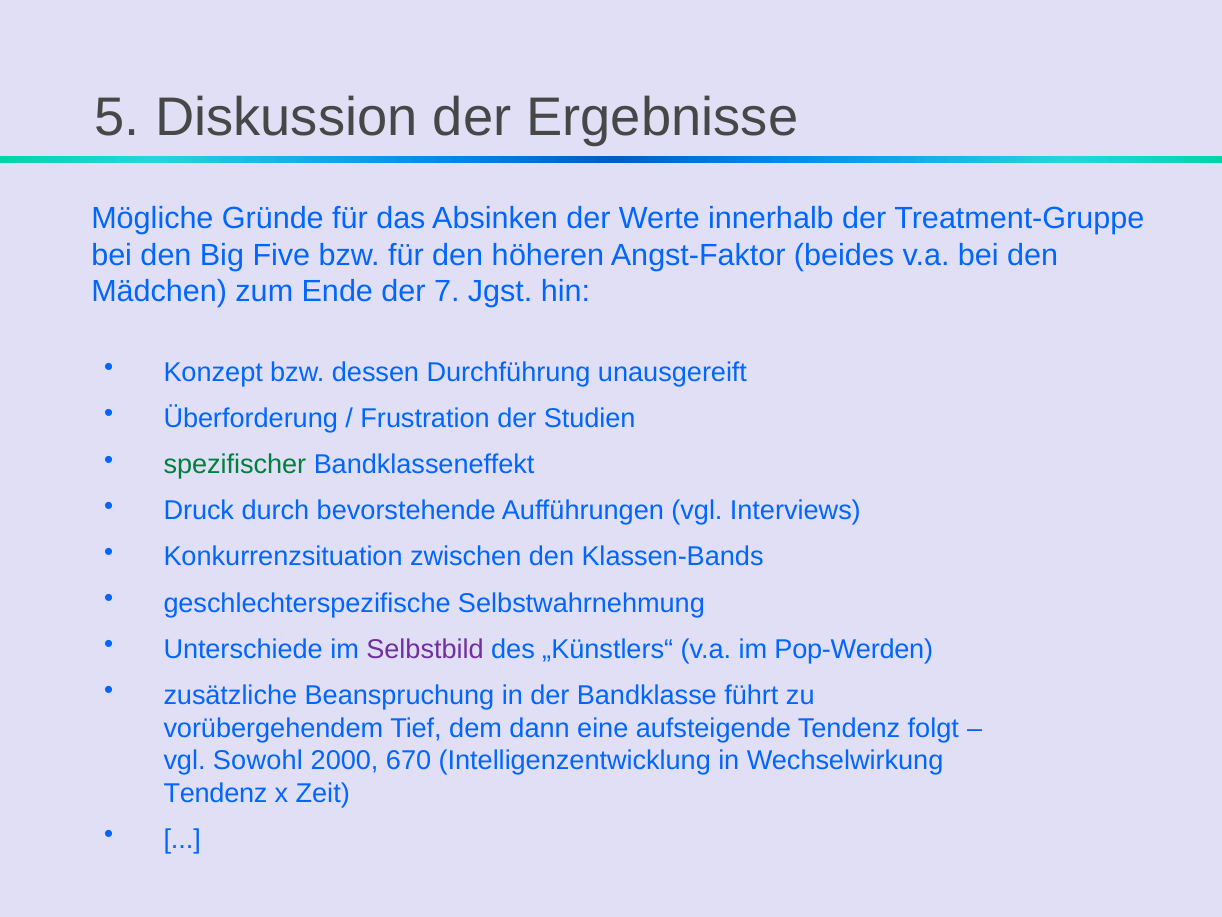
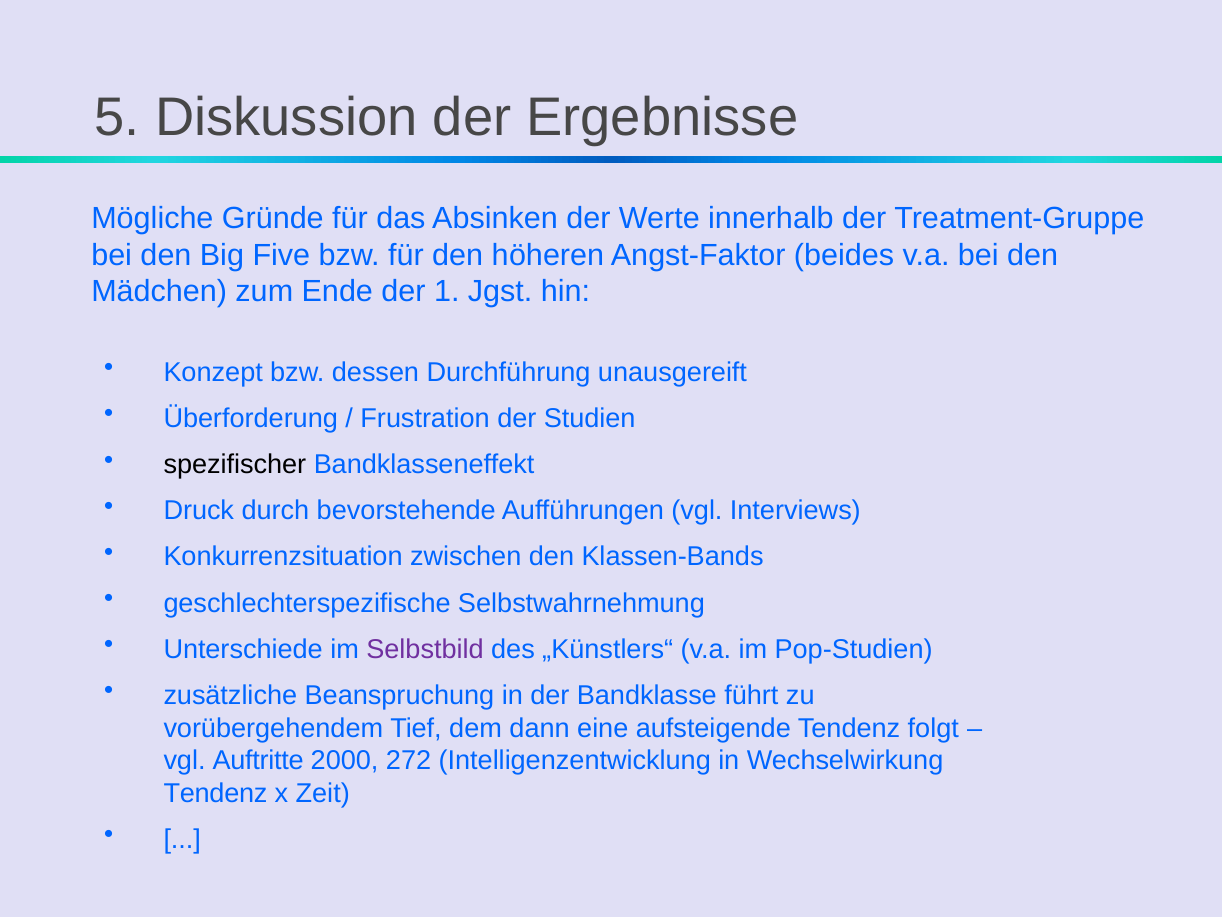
7: 7 -> 1
spezifischer colour: green -> black
Pop-Werden: Pop-Werden -> Pop-Studien
Sowohl: Sowohl -> Auftritte
670: 670 -> 272
